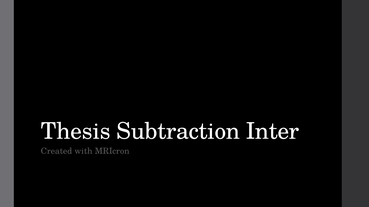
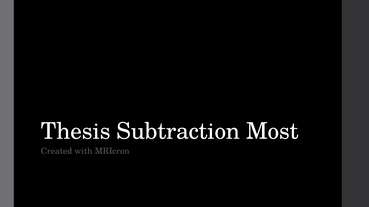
Inter: Inter -> Most
